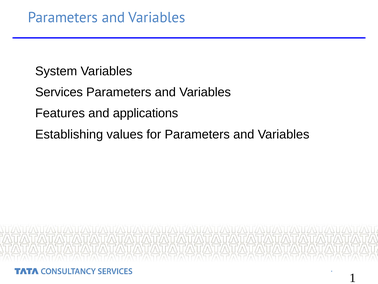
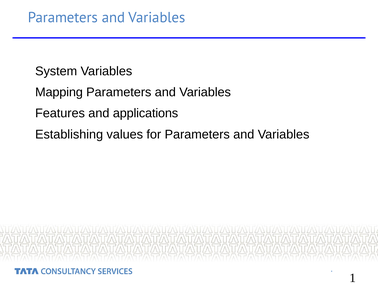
Services: Services -> Mapping
